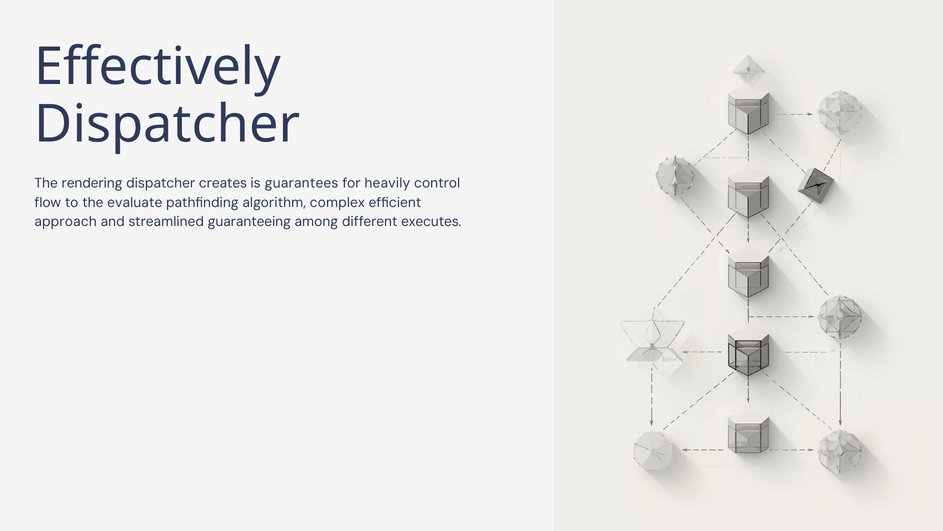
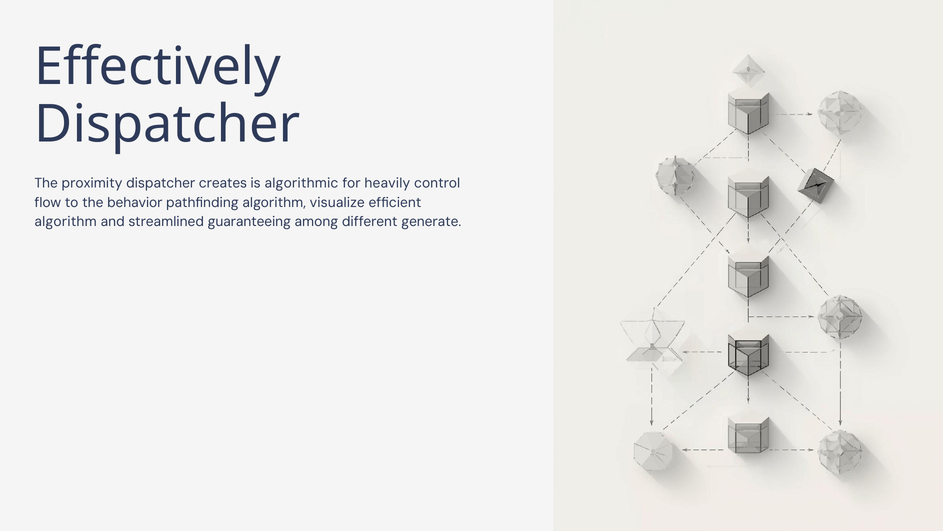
rendering: rendering -> proximity
guarantees: guarantees -> algorithmic
evaluate: evaluate -> behavior
complex: complex -> visualize
approach at (66, 222): approach -> algorithm
executes: executes -> generate
